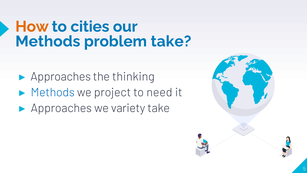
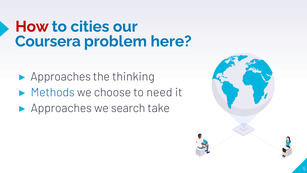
How colour: orange -> red
Methods at (48, 41): Methods -> Coursera
problem take: take -> here
project: project -> choose
variety: variety -> search
